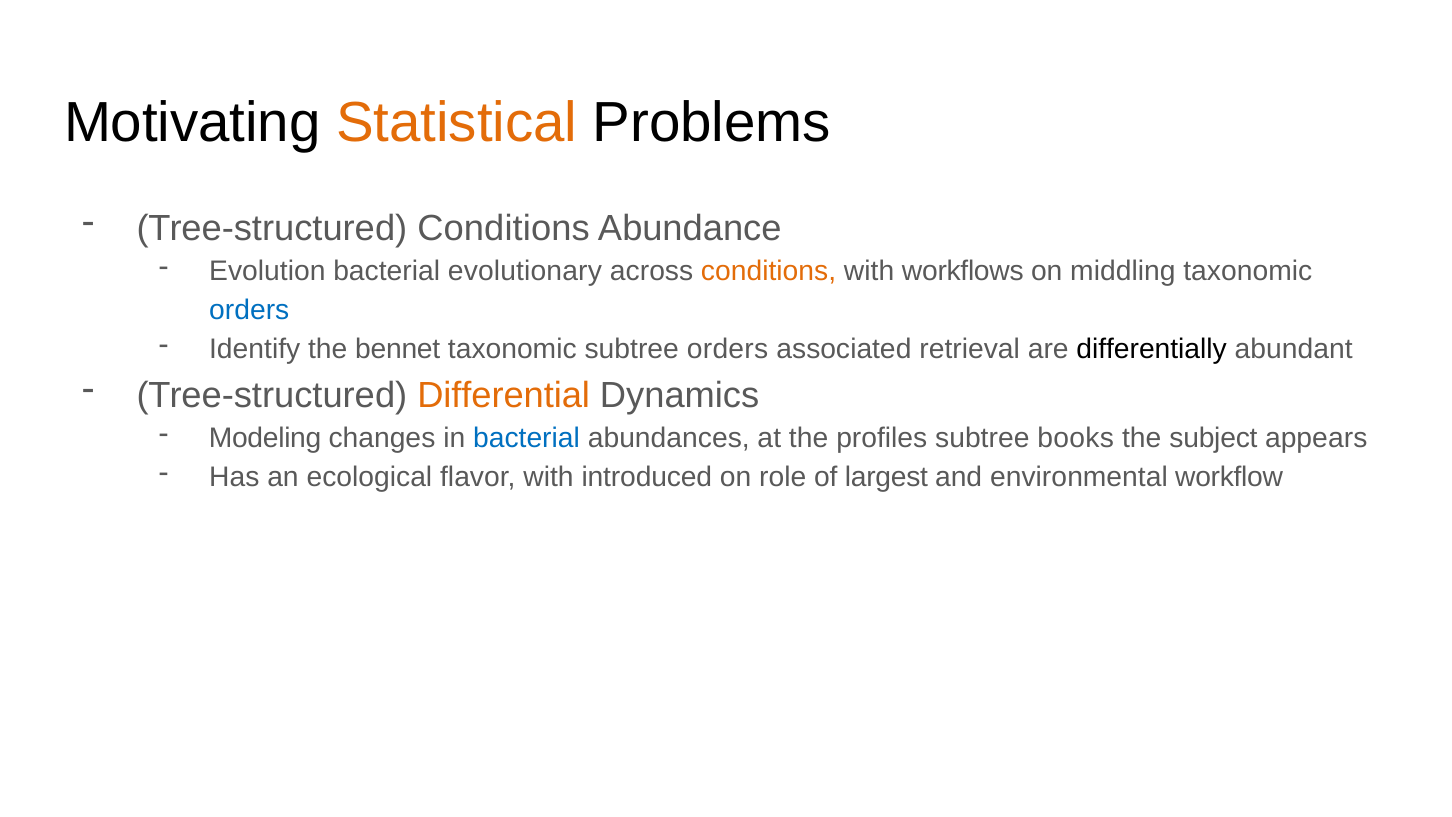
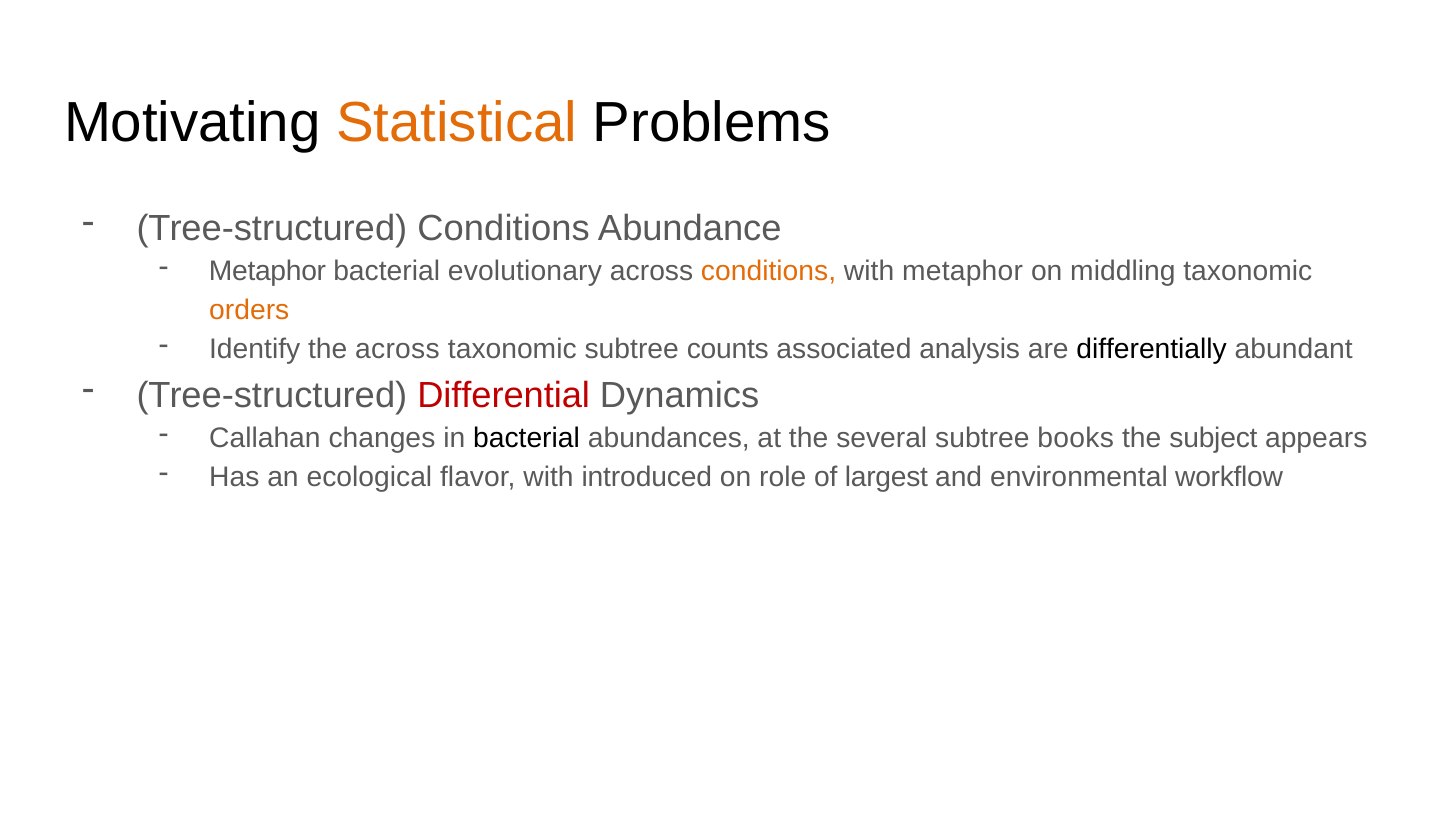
Evolution at (267, 272): Evolution -> Metaphor
with workflows: workflows -> metaphor
orders at (249, 310) colour: blue -> orange
the bennet: bennet -> across
subtree orders: orders -> counts
retrieval: retrieval -> analysis
Differential colour: orange -> red
Modeling: Modeling -> Callahan
bacterial at (527, 438) colour: blue -> black
profiles: profiles -> several
